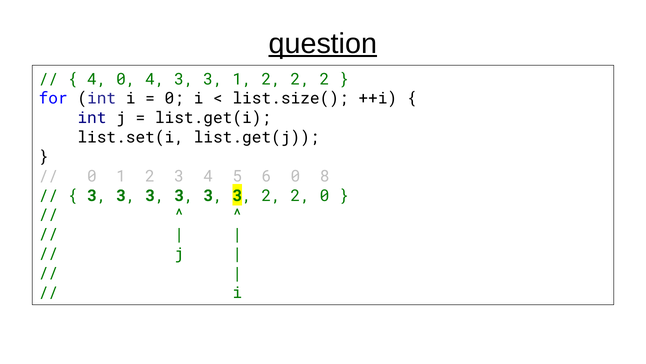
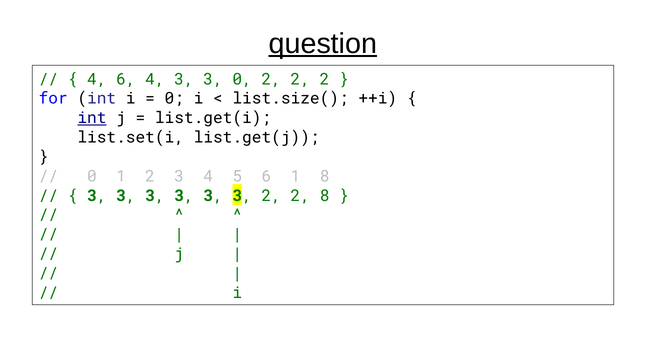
4 0: 0 -> 6
3 1: 1 -> 0
int at (92, 118) underline: none -> present
6 0: 0 -> 1
2 0: 0 -> 8
